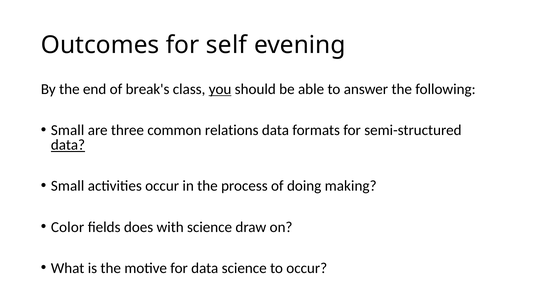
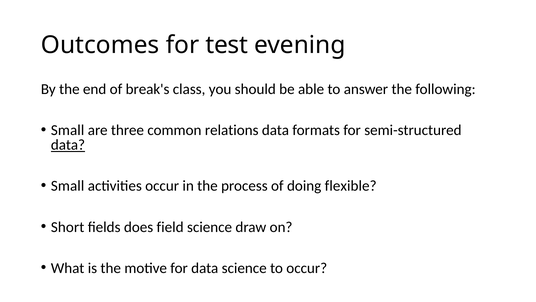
self: self -> test
you underline: present -> none
making: making -> flexible
Color: Color -> Short
with: with -> field
